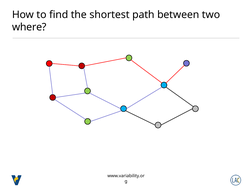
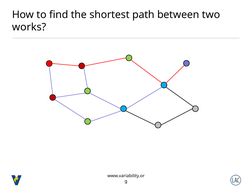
where: where -> works
